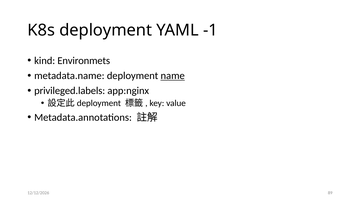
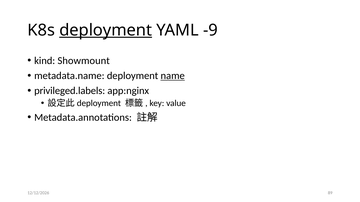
deployment at (106, 30) underline: none -> present
-1: -1 -> -9
Environmets: Environmets -> Showmount
